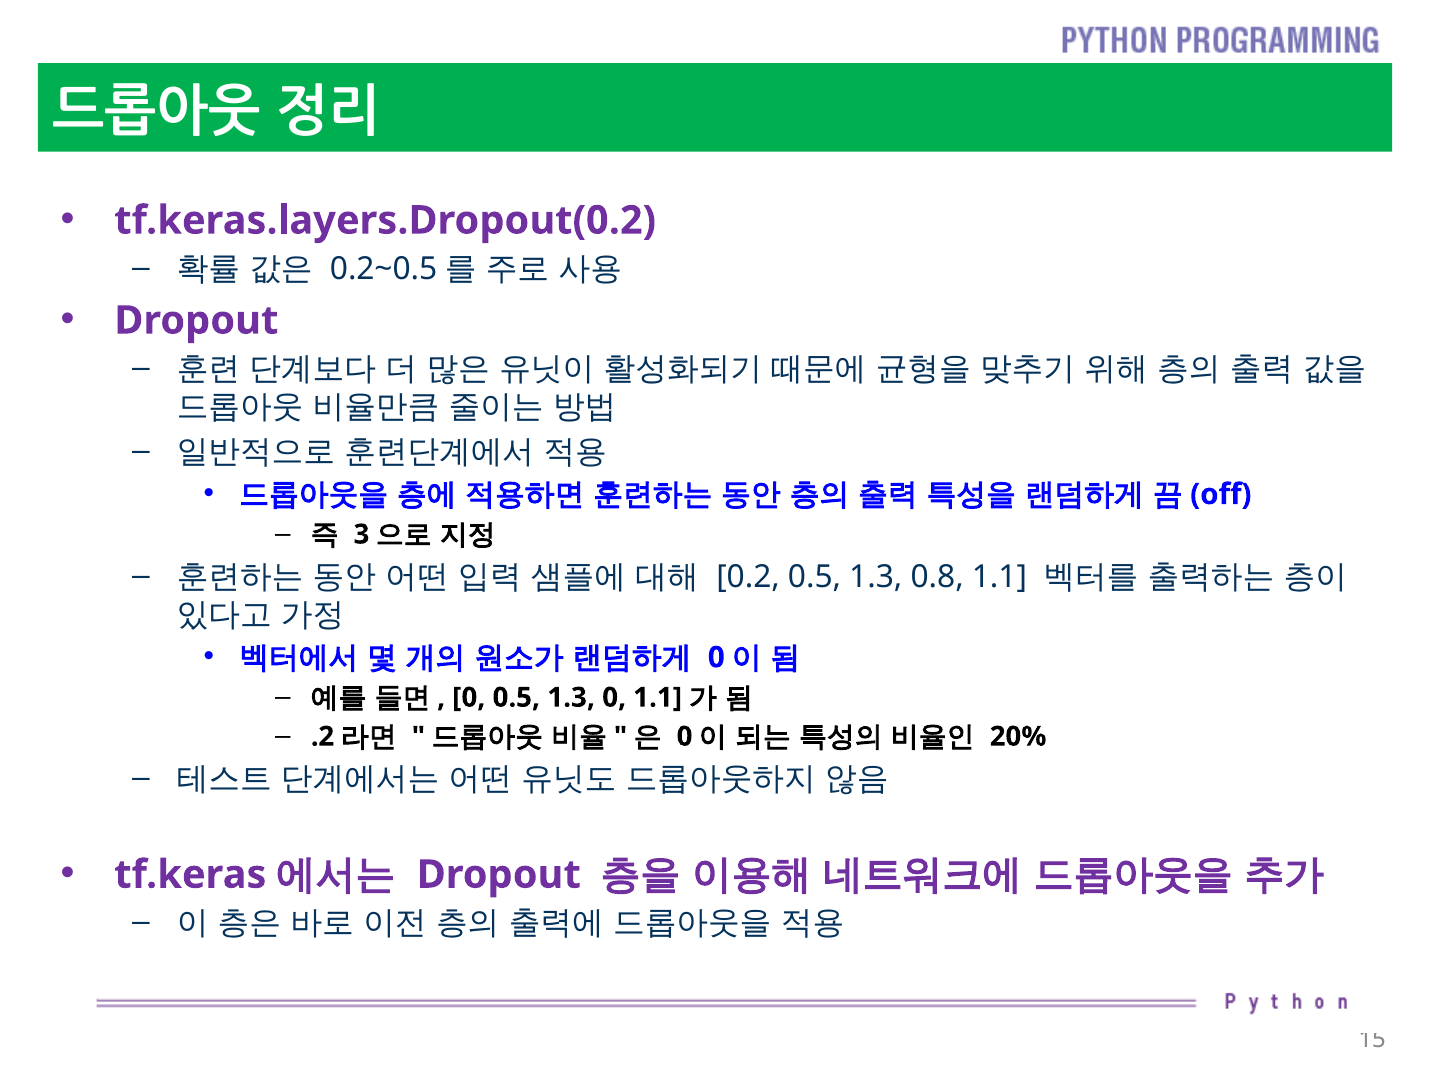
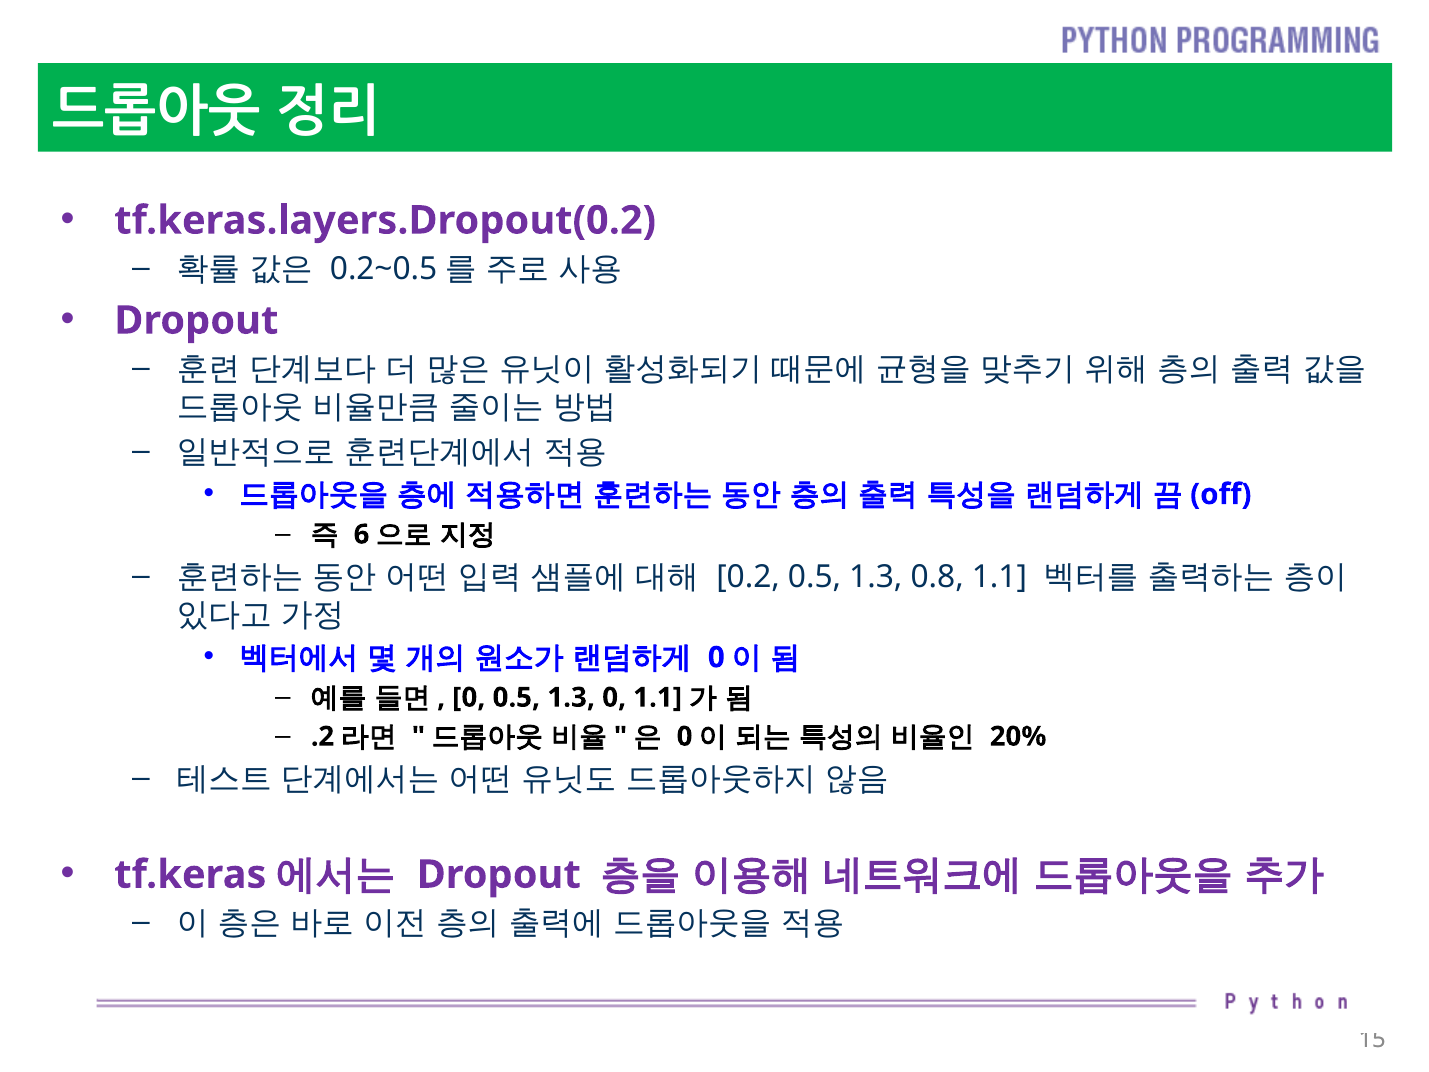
3: 3 -> 6
